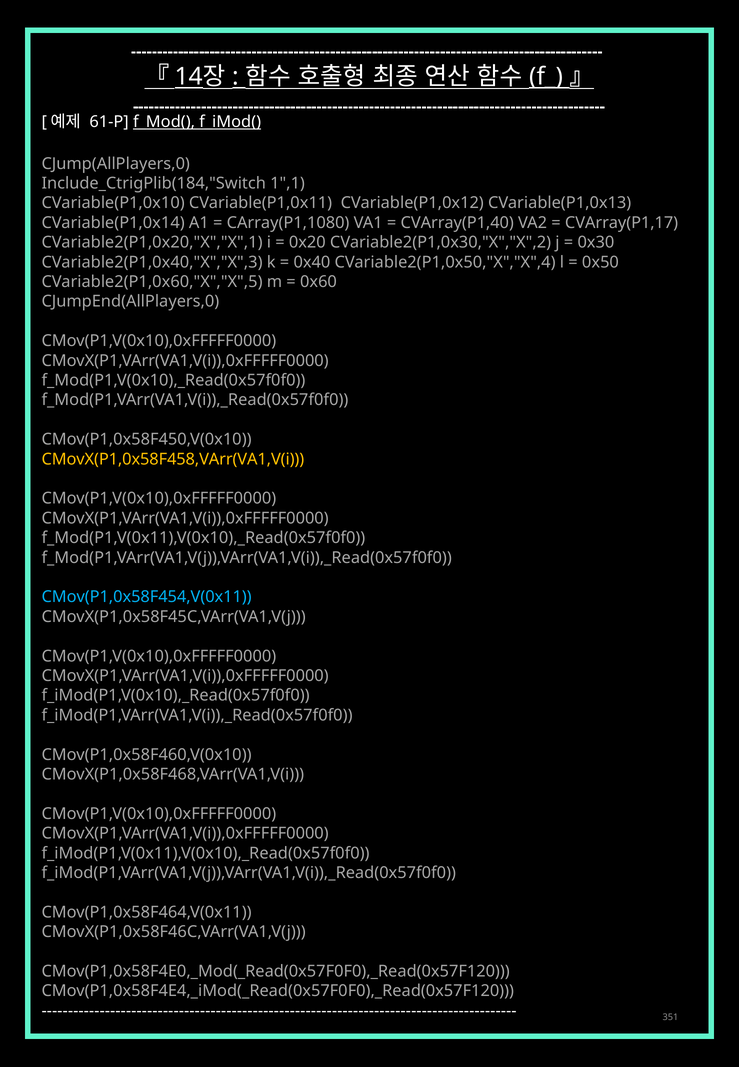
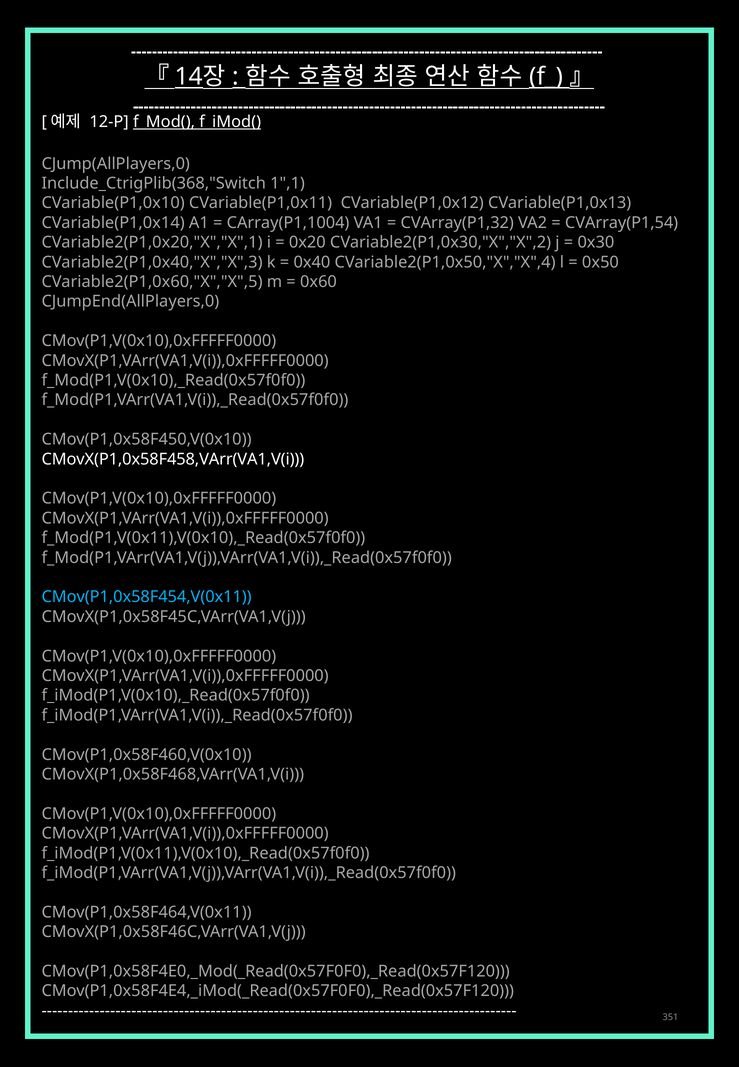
61-P: 61-P -> 12-P
Include_CtrigPlib(184,"Switch: Include_CtrigPlib(184,"Switch -> Include_CtrigPlib(368,"Switch
CArray(P1,1080: CArray(P1,1080 -> CArray(P1,1004
CVArray(P1,40: CVArray(P1,40 -> CVArray(P1,32
CVArray(P1,17: CVArray(P1,17 -> CVArray(P1,54
CMovX(P1,0x58F458,VArr(VA1,V(i colour: yellow -> white
